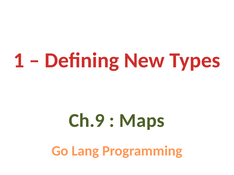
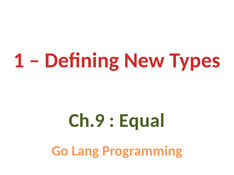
Maps: Maps -> Equal
